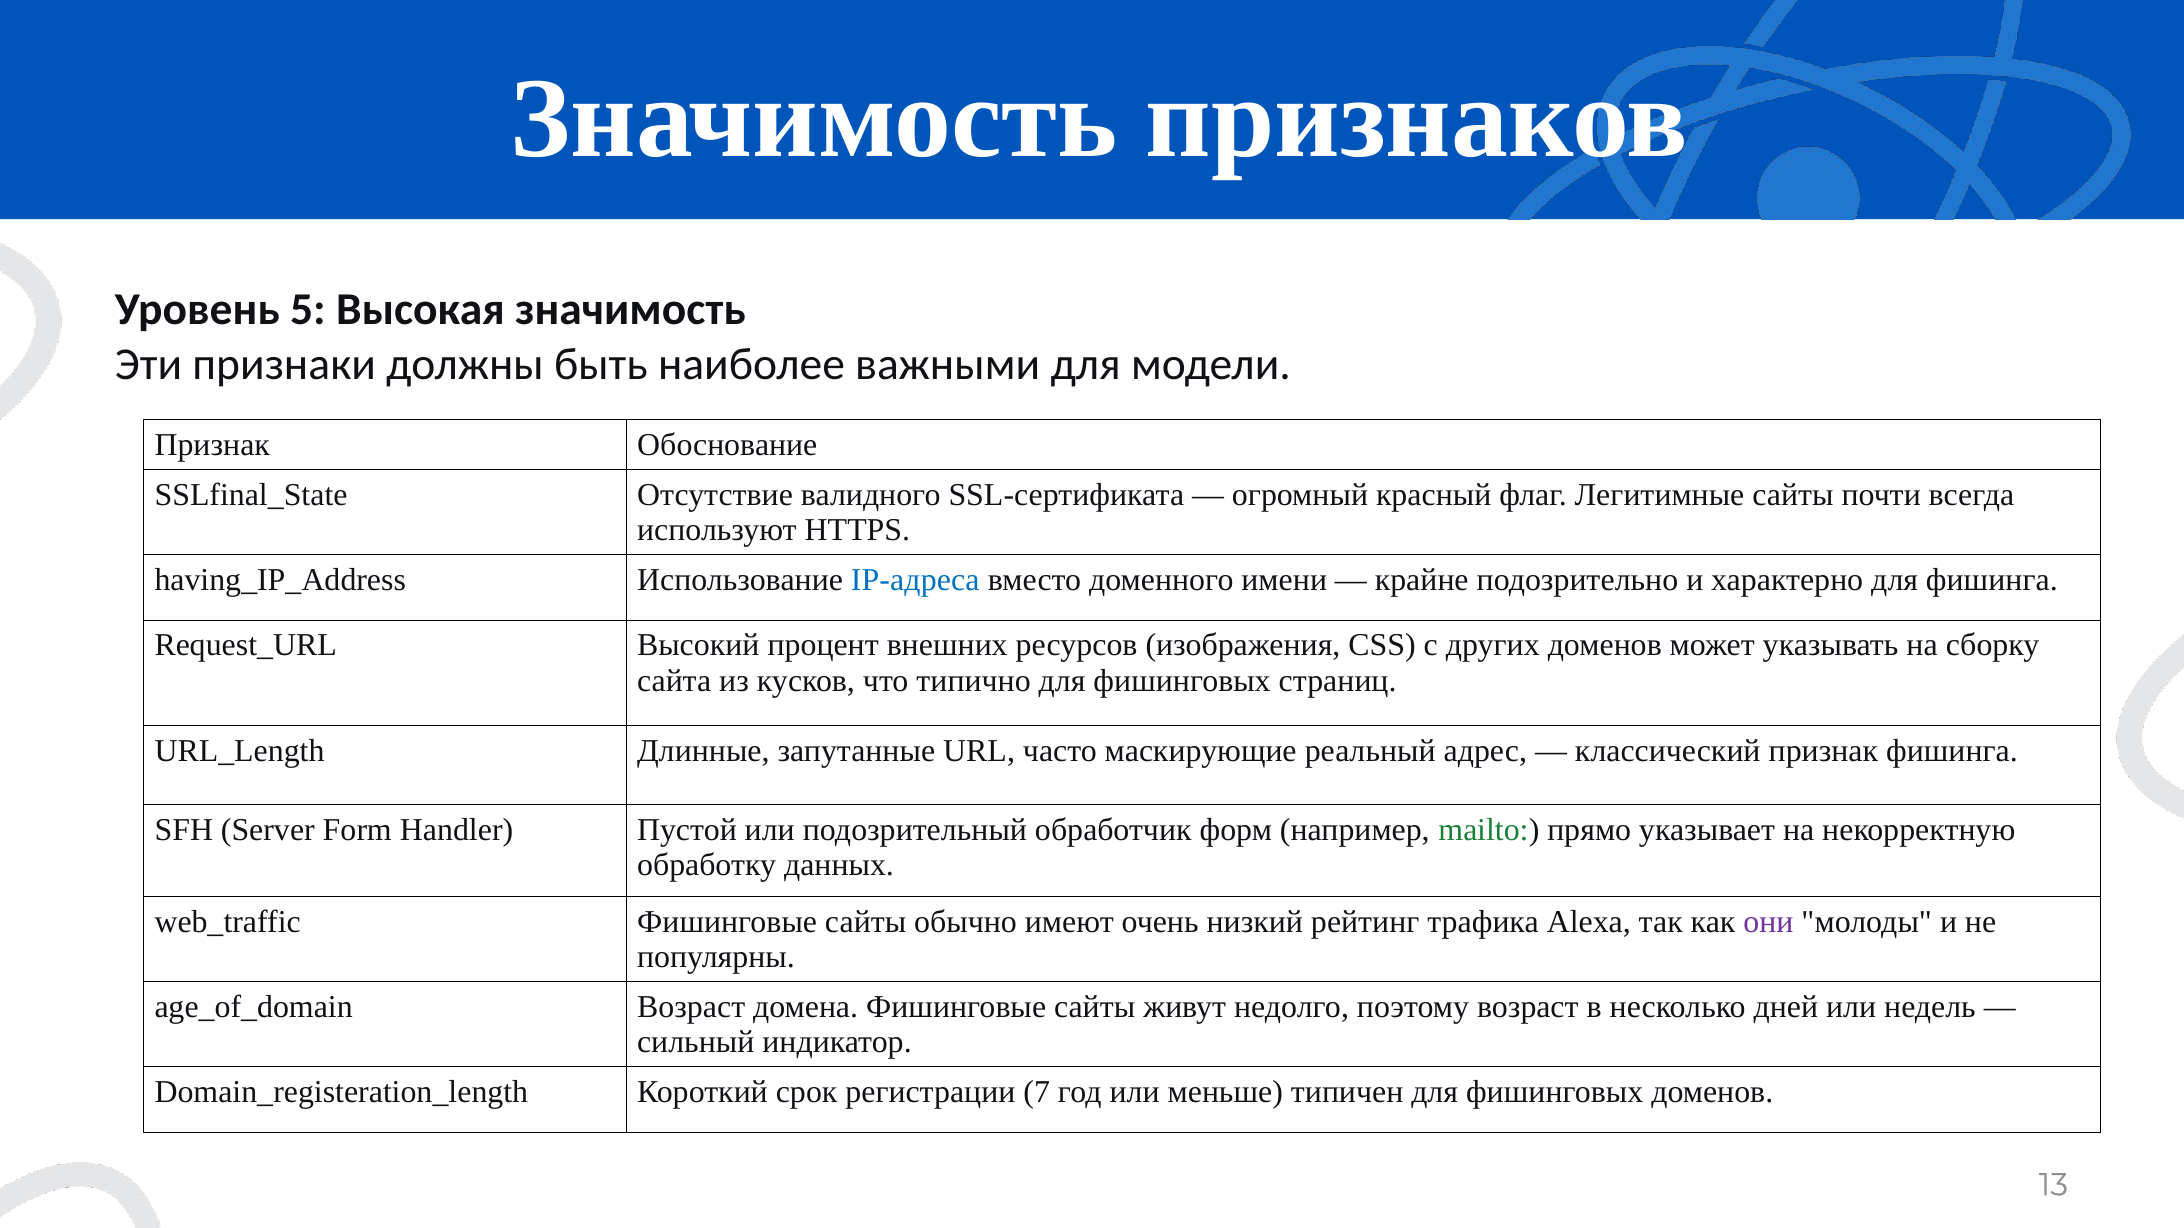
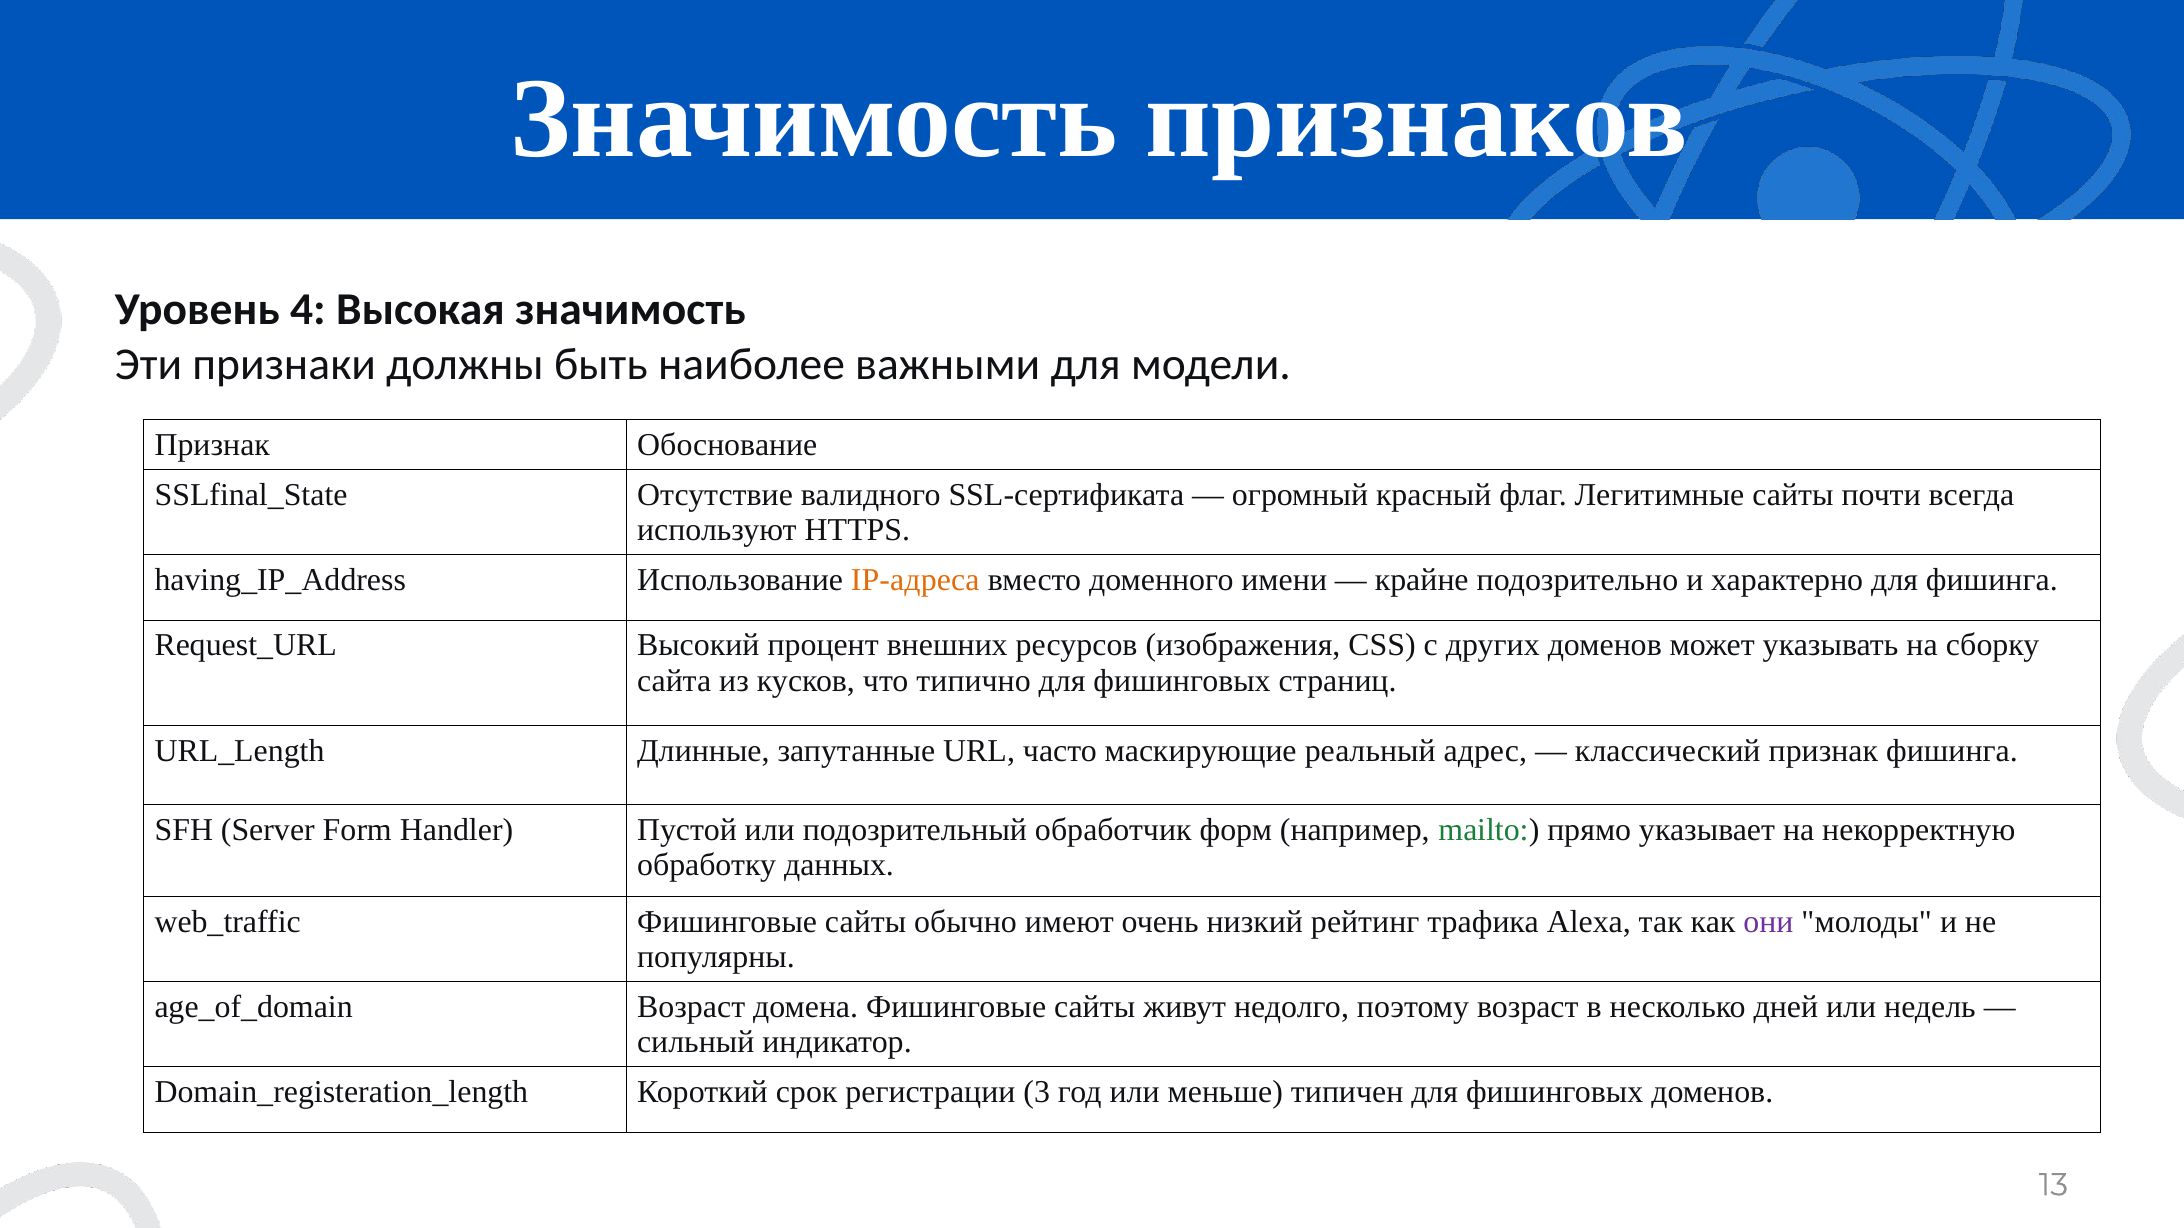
5: 5 -> 4
IP-адреса colour: blue -> orange
7: 7 -> 3
